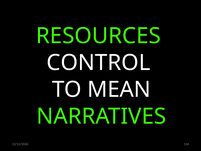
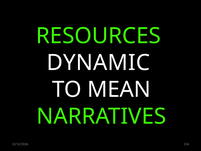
CONTROL: CONTROL -> DYNAMIC
